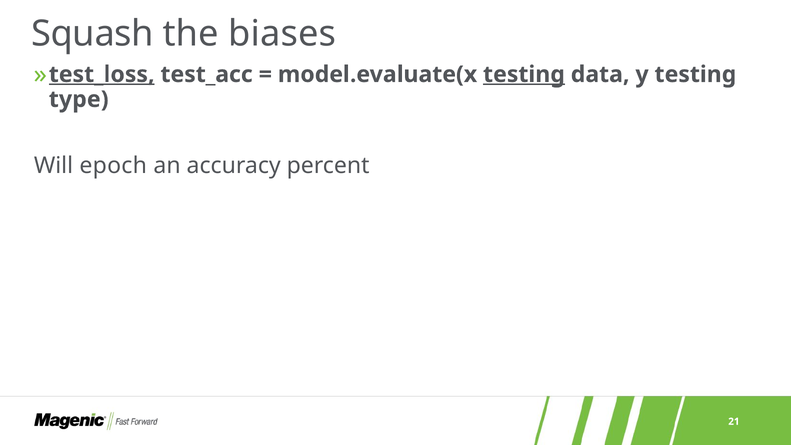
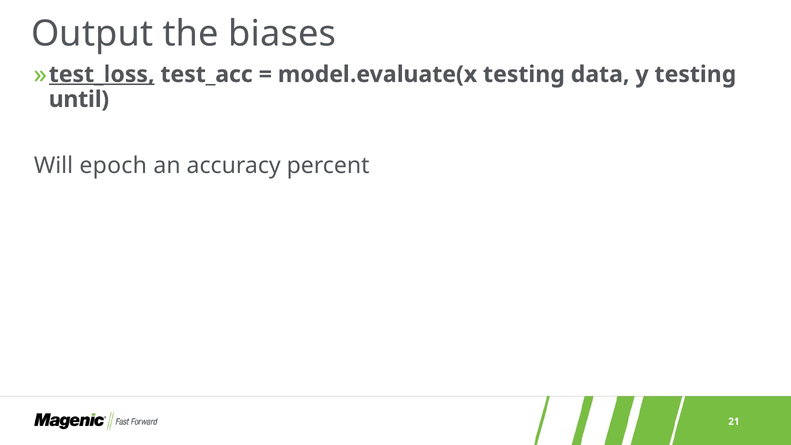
Squash: Squash -> Output
testing at (524, 74) underline: present -> none
type: type -> until
